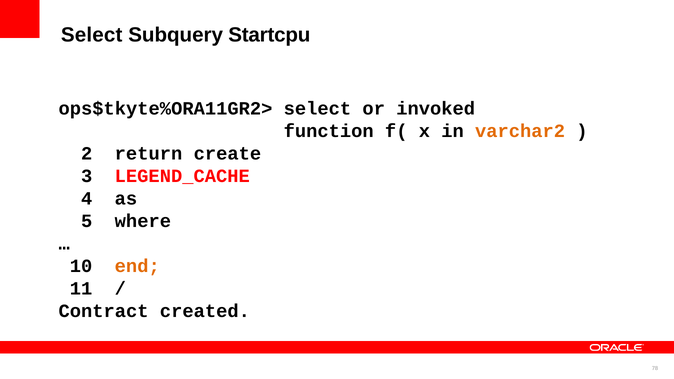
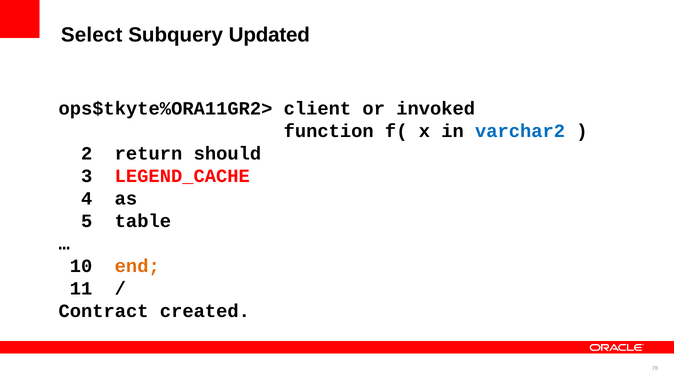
Startcpu: Startcpu -> Updated
ops$tkyte%ORA11GR2> select: select -> client
varchar2 colour: orange -> blue
create: create -> should
where: where -> table
